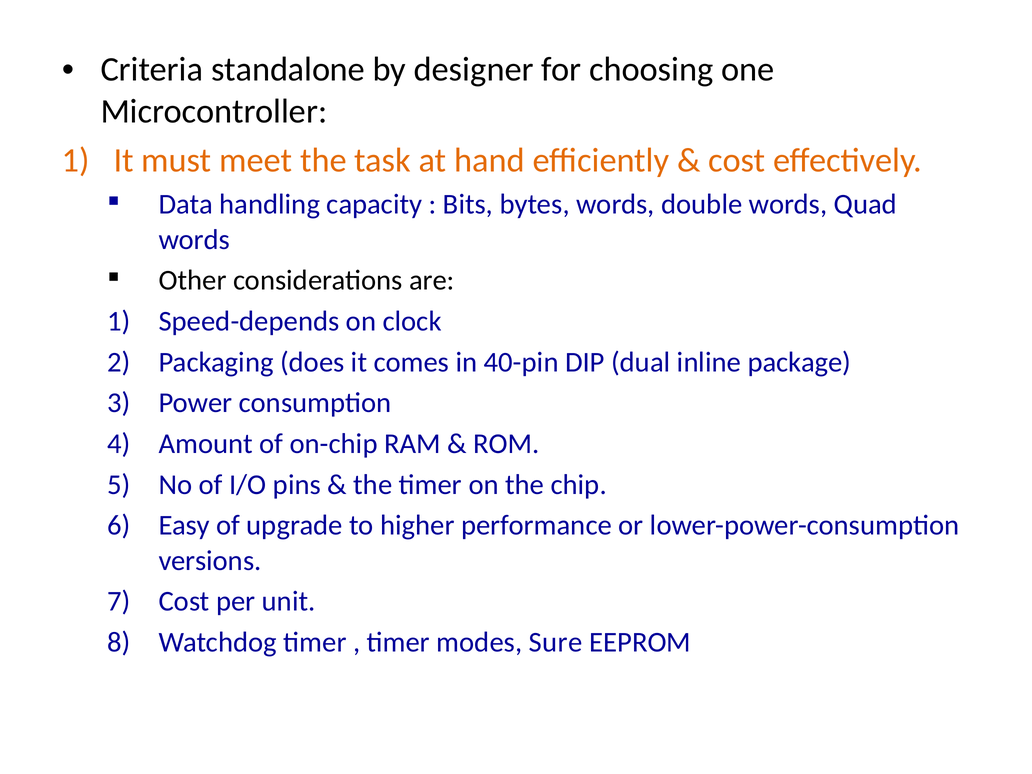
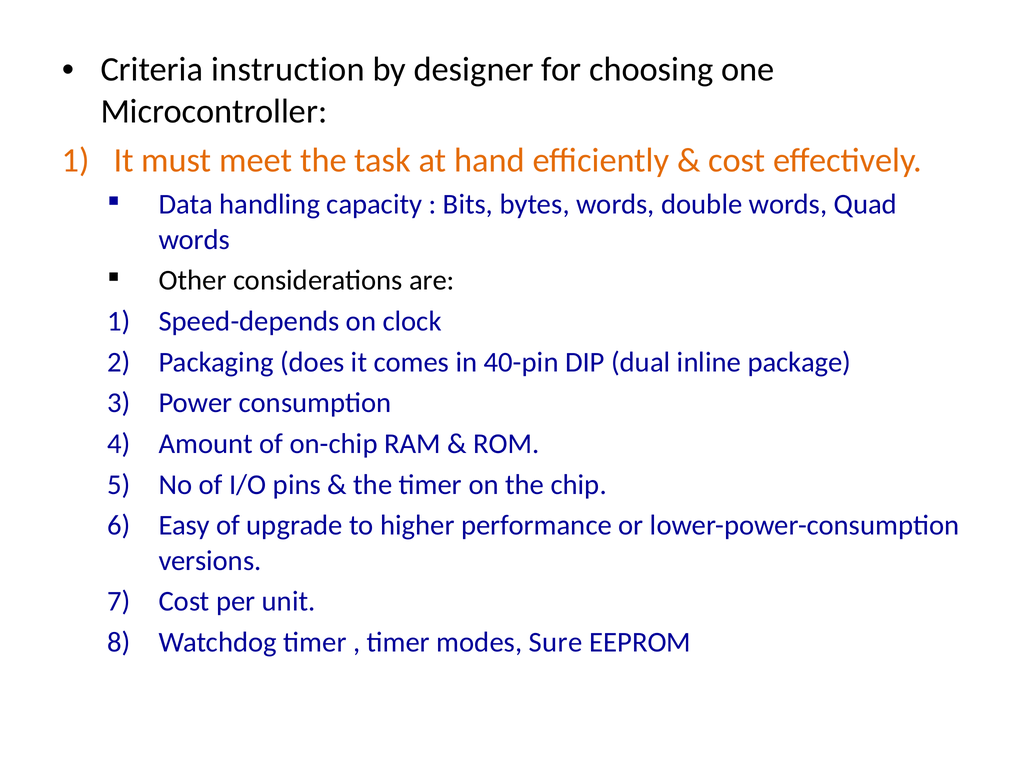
standalone: standalone -> instruction
